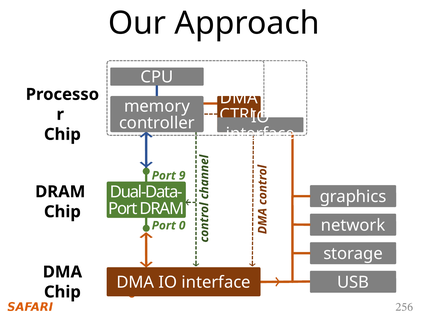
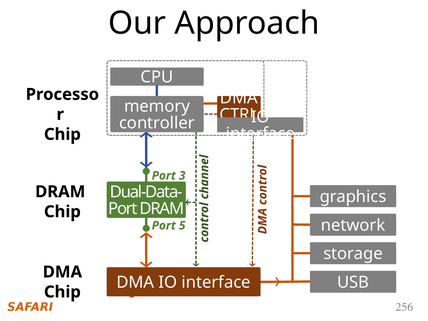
9: 9 -> 3
0: 0 -> 5
